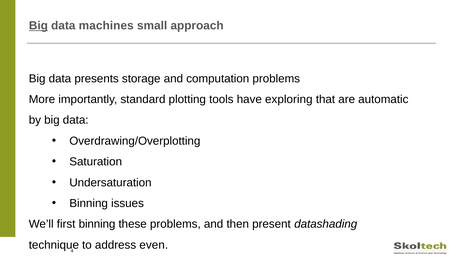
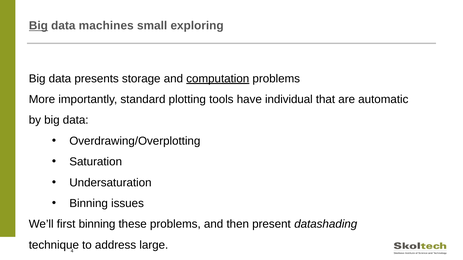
approach: approach -> exploring
computation underline: none -> present
exploring: exploring -> individual
even: even -> large
